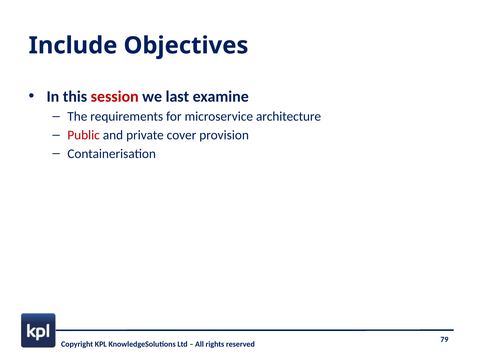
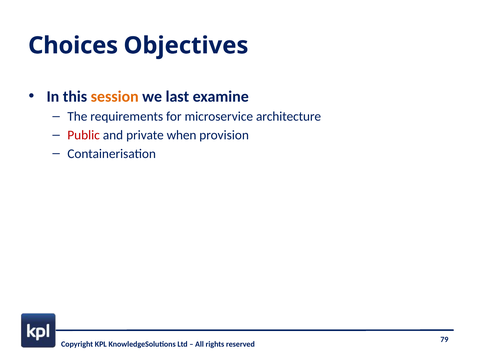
Include: Include -> Choices
session colour: red -> orange
cover: cover -> when
